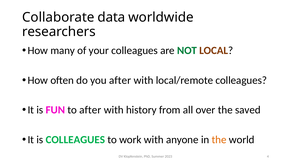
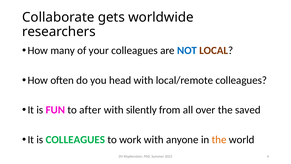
data: data -> gets
NOT colour: green -> blue
you after: after -> head
history: history -> silently
